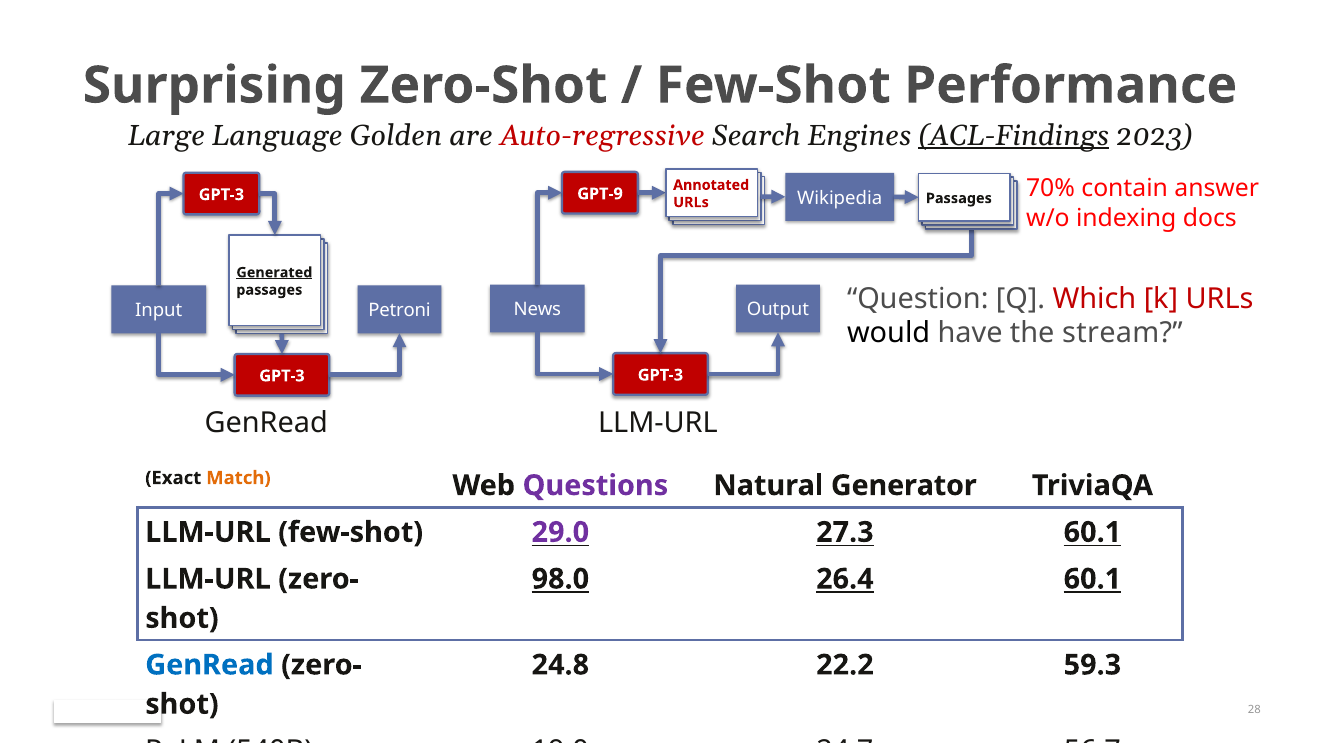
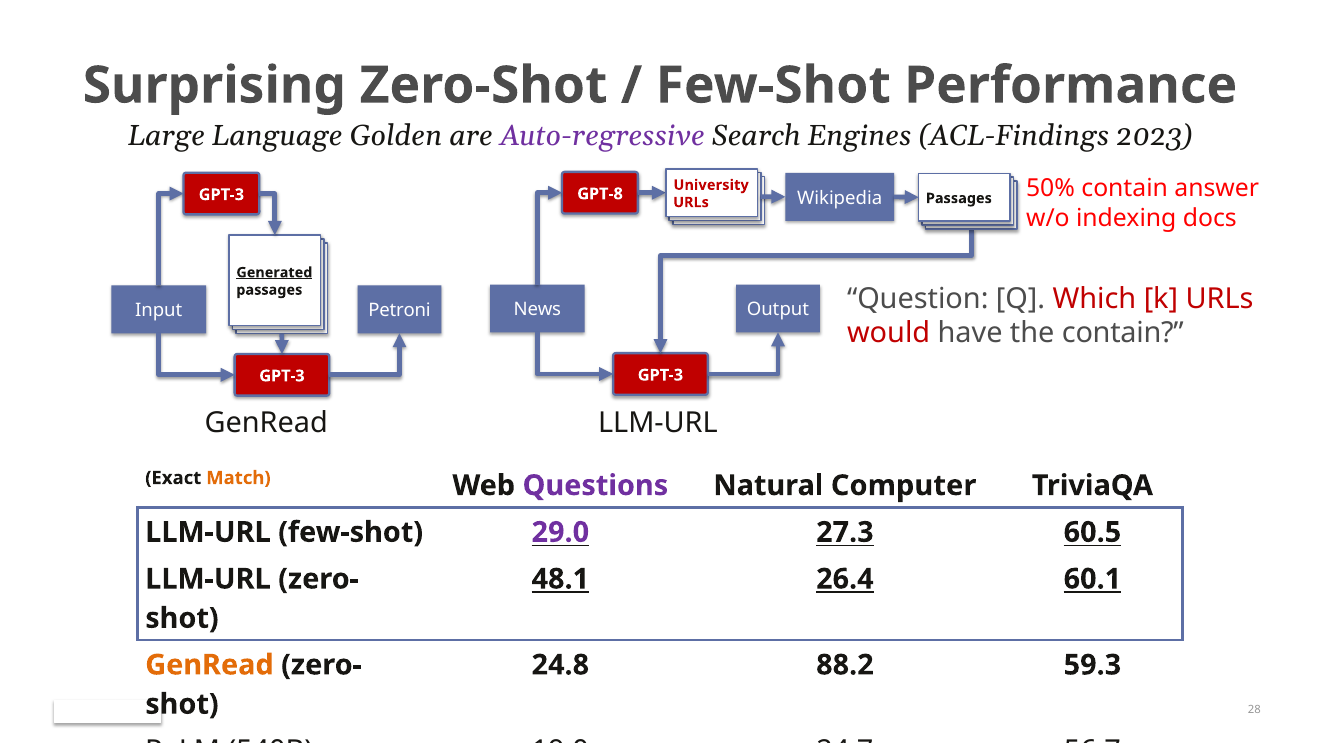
Auto-regressive colour: red -> purple
ACL-Findings underline: present -> none
70%: 70% -> 50%
Annotated: Annotated -> University
GPT-9: GPT-9 -> GPT-8
would colour: black -> red
the stream: stream -> contain
Generator: Generator -> Computer
27.3 60.1: 60.1 -> 60.5
98.0: 98.0 -> 48.1
GenRead at (209, 665) colour: blue -> orange
22.2: 22.2 -> 88.2
